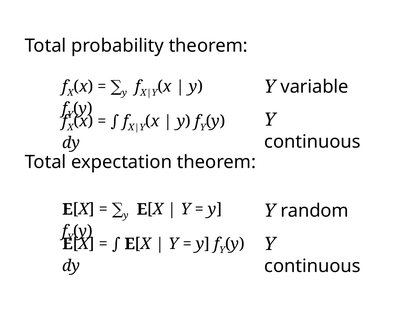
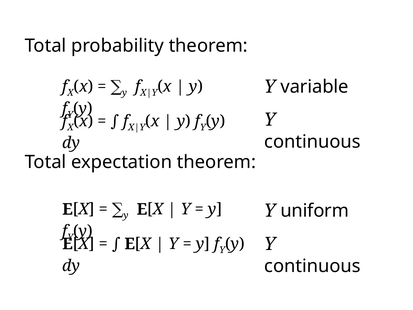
random: random -> uniform
